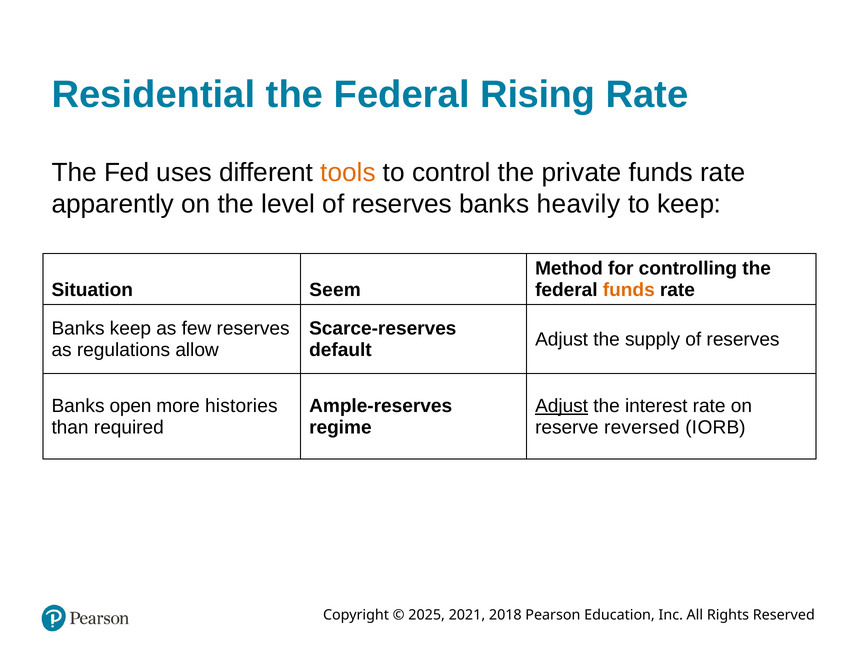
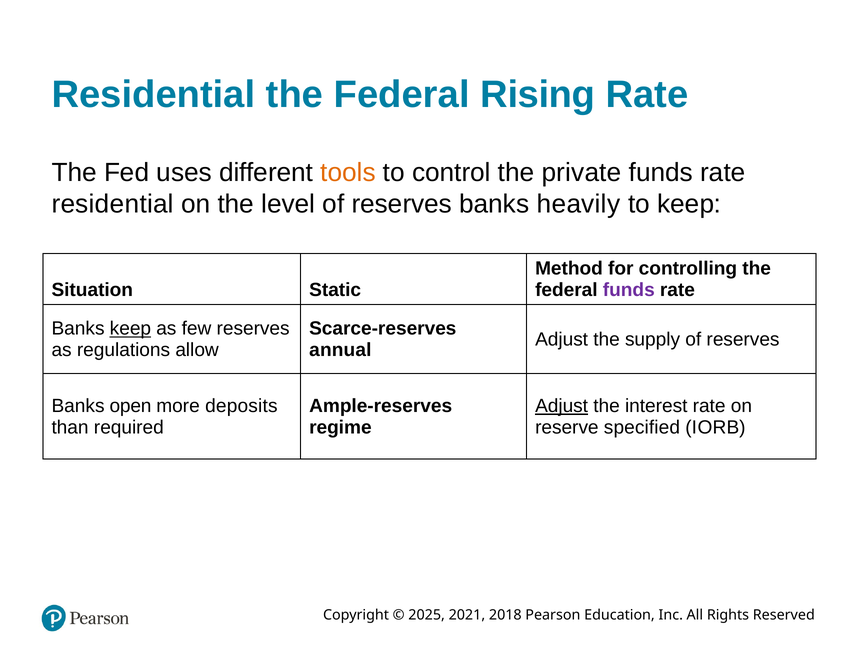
apparently at (113, 204): apparently -> residential
Seem: Seem -> Static
funds at (629, 290) colour: orange -> purple
keep at (130, 329) underline: none -> present
default: default -> annual
histories: histories -> deposits
reversed: reversed -> specified
